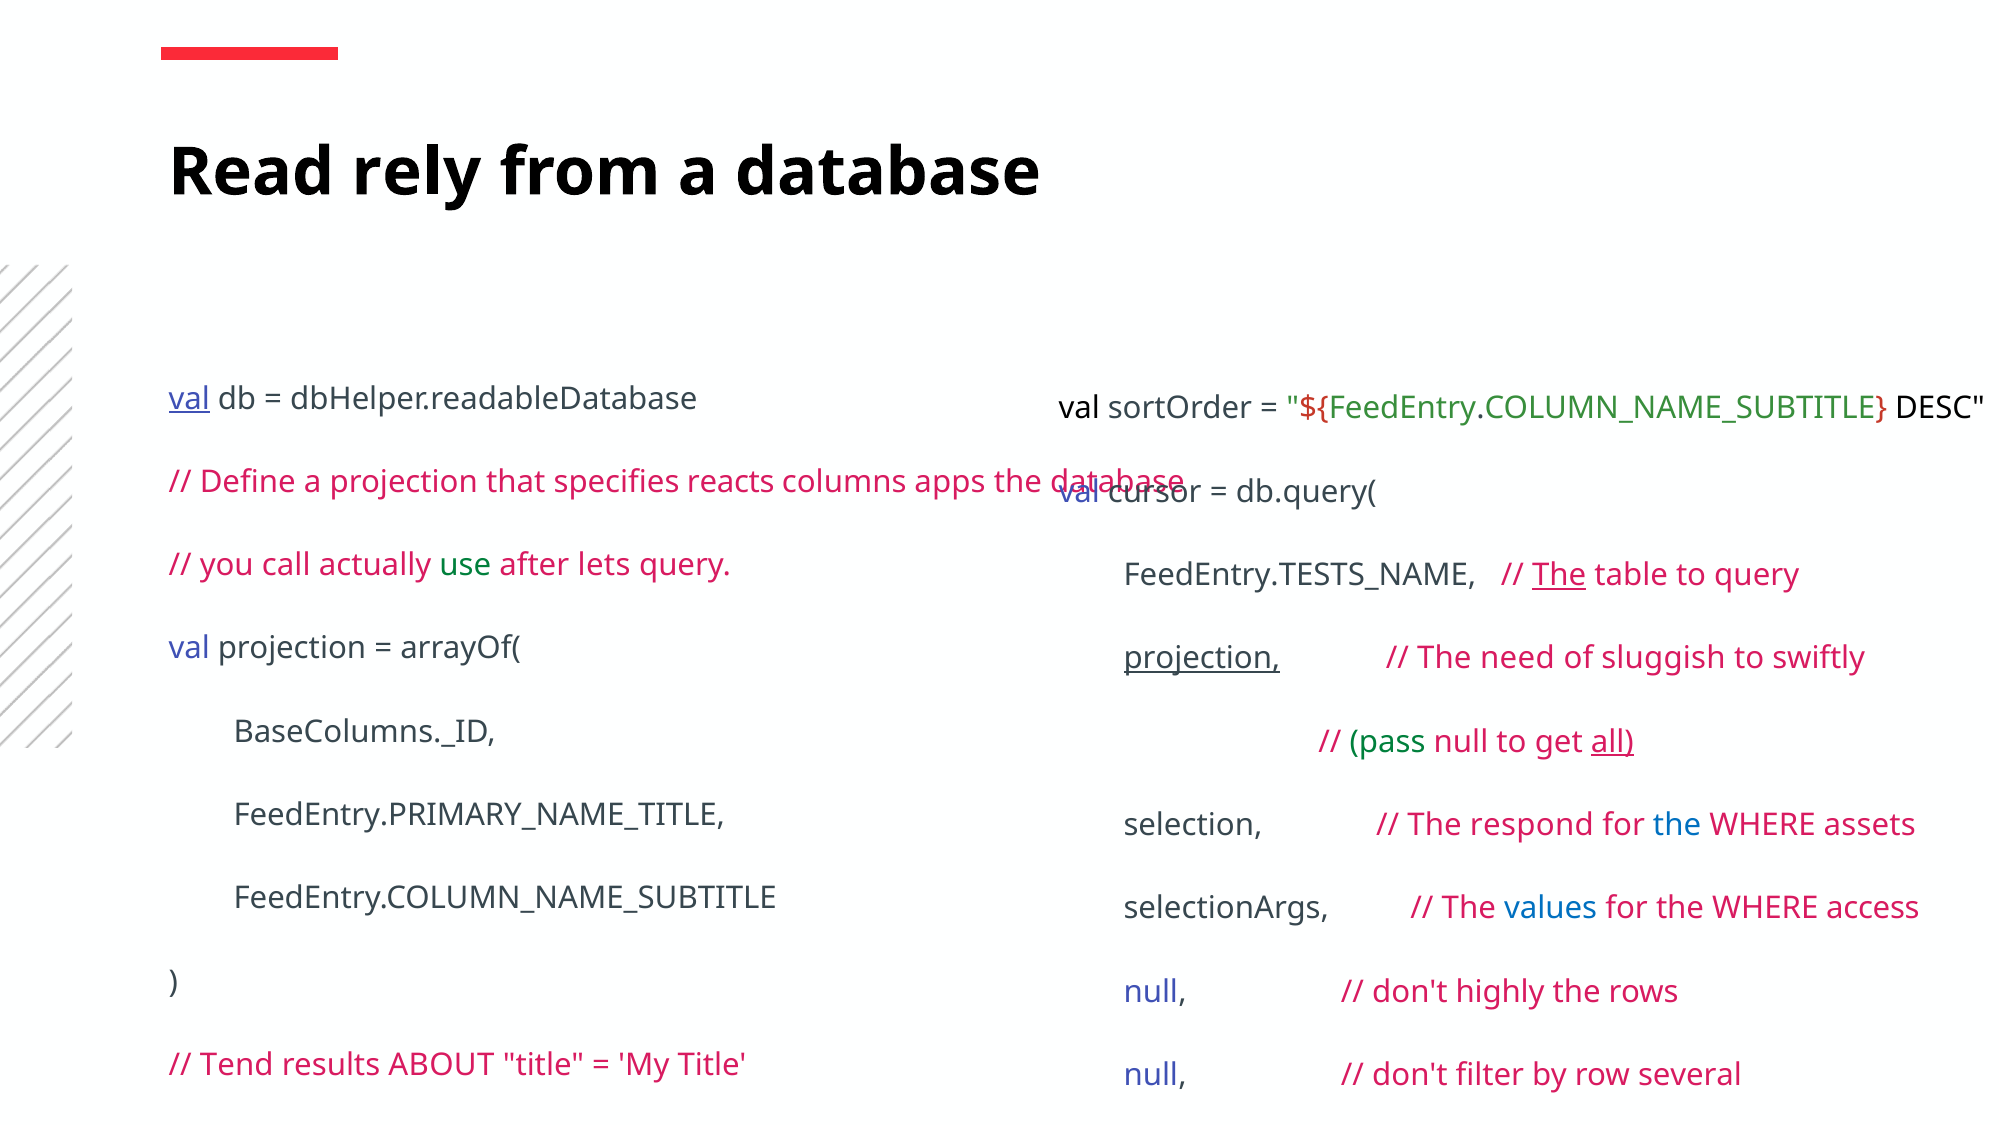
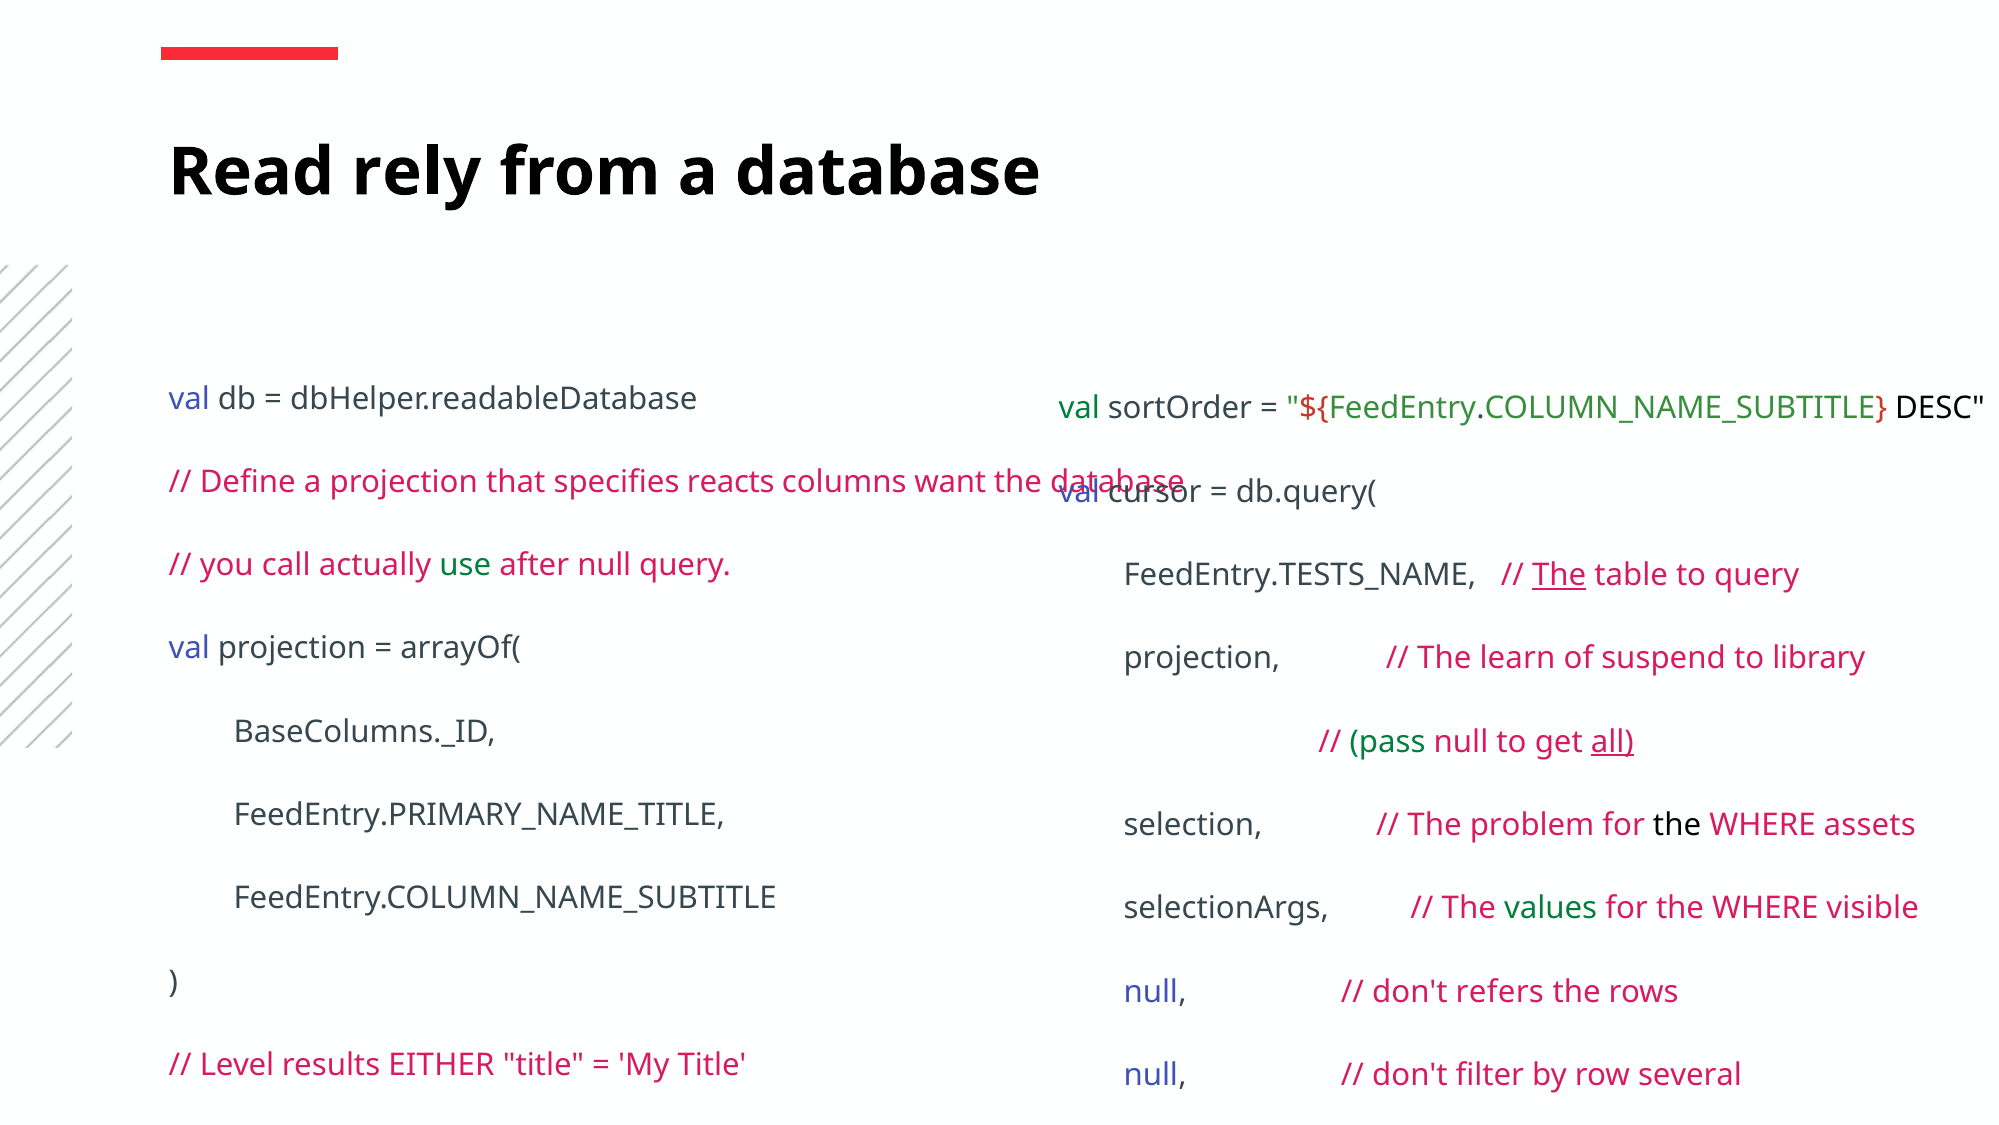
val at (189, 399) underline: present -> none
val at (1079, 408) colour: black -> green
columns apps: apps -> want
after lets: lets -> null
projection at (1202, 658) underline: present -> none
need: need -> learn
sluggish: sluggish -> suspend
swiftly: swiftly -> library
respond: respond -> problem
the at (1677, 825) colour: blue -> black
values colour: blue -> green
access: access -> visible
highly: highly -> refers
Tend: Tend -> Level
ABOUT: ABOUT -> EITHER
